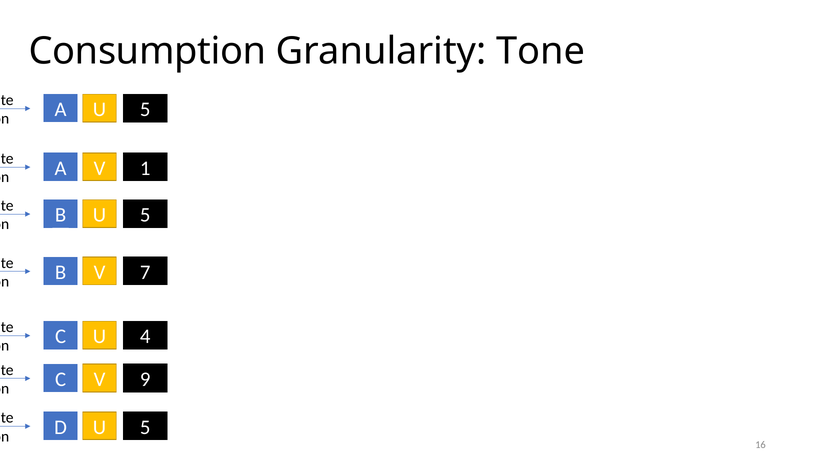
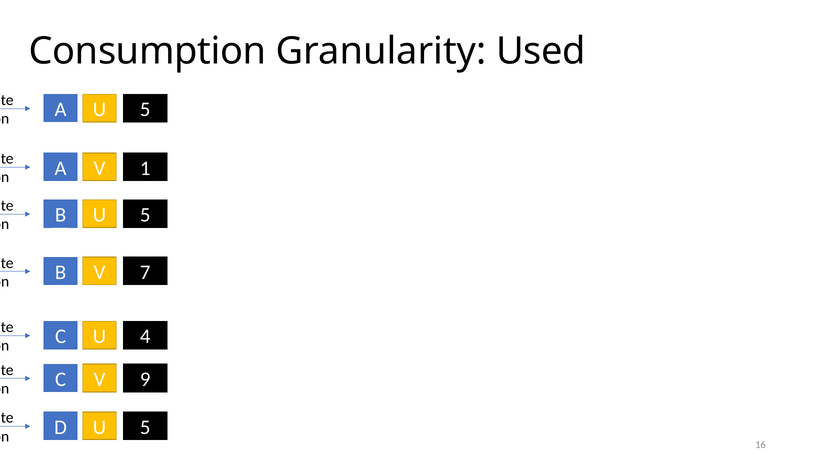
Tone: Tone -> Used
